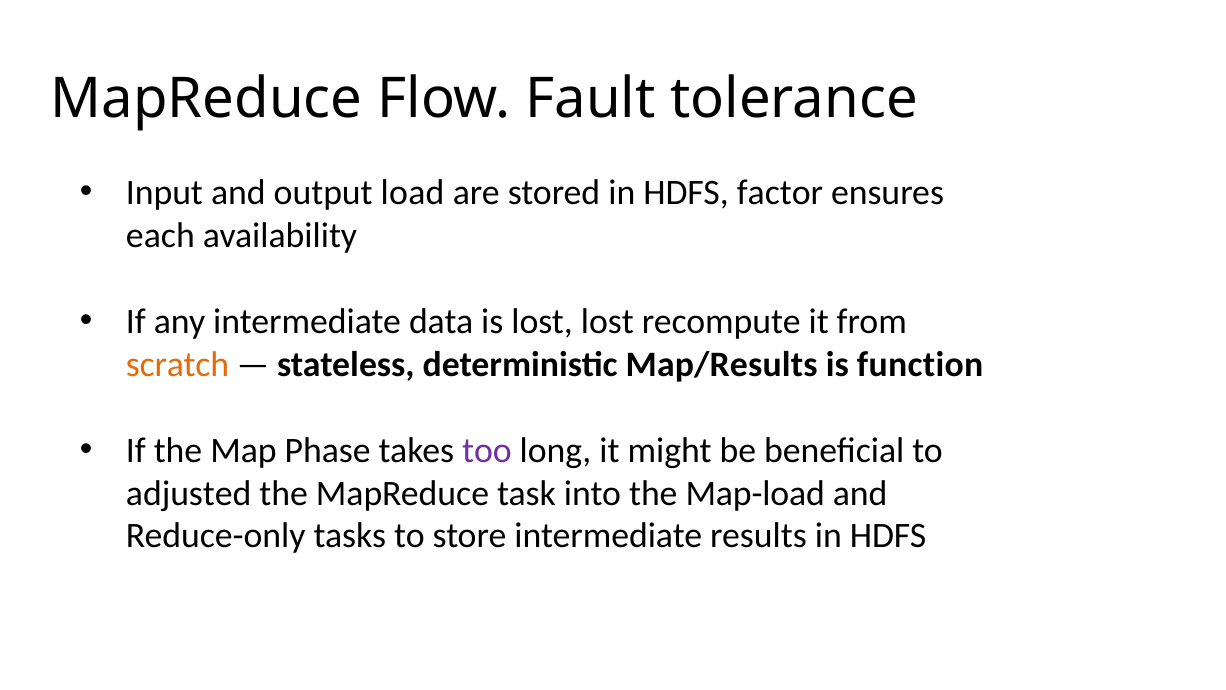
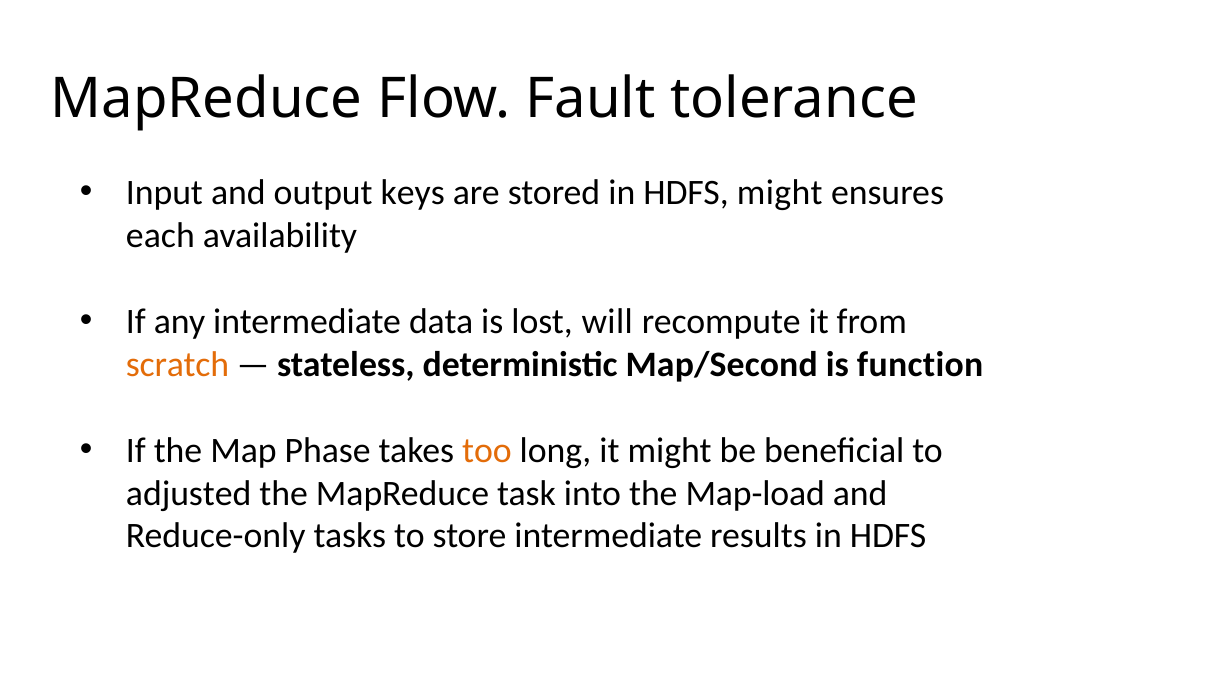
load: load -> keys
HDFS factor: factor -> might
lost lost: lost -> will
Map/Results: Map/Results -> Map/Second
too colour: purple -> orange
